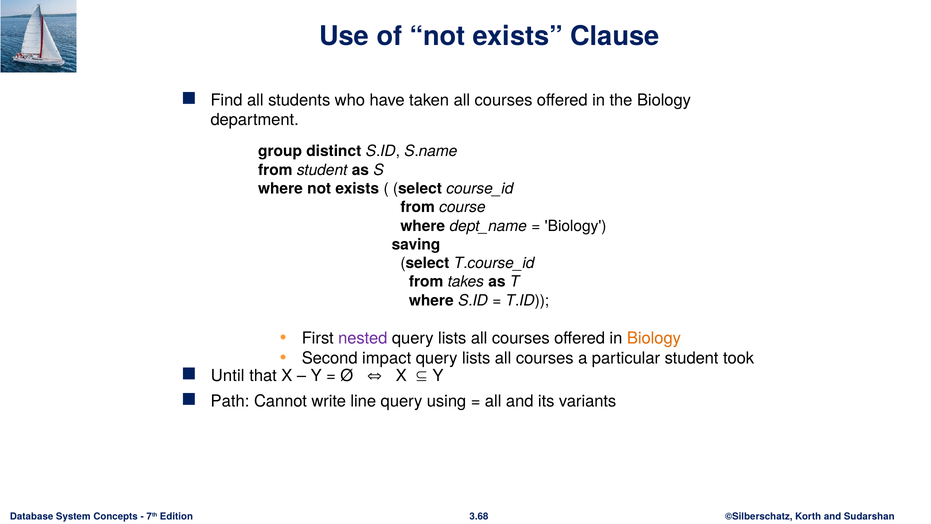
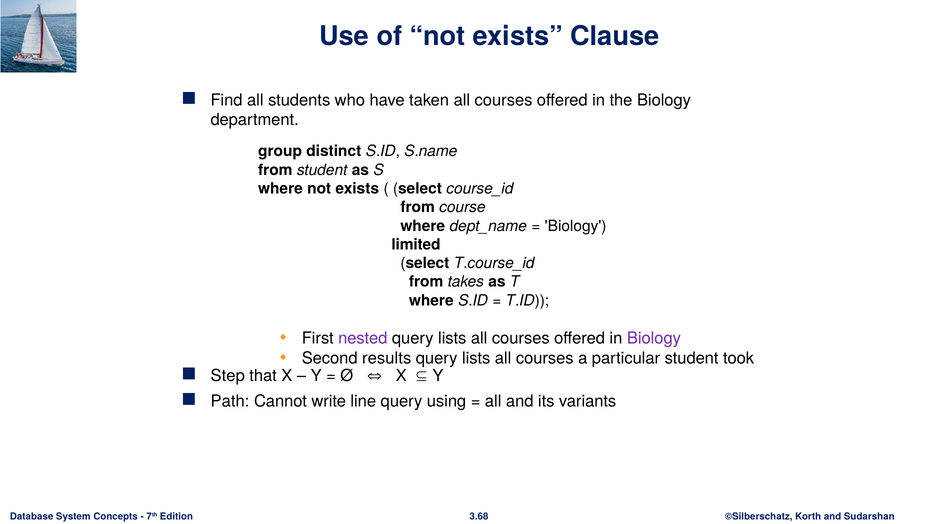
saving: saving -> limited
Biology at (654, 338) colour: orange -> purple
impact: impact -> results
Until: Until -> Step
